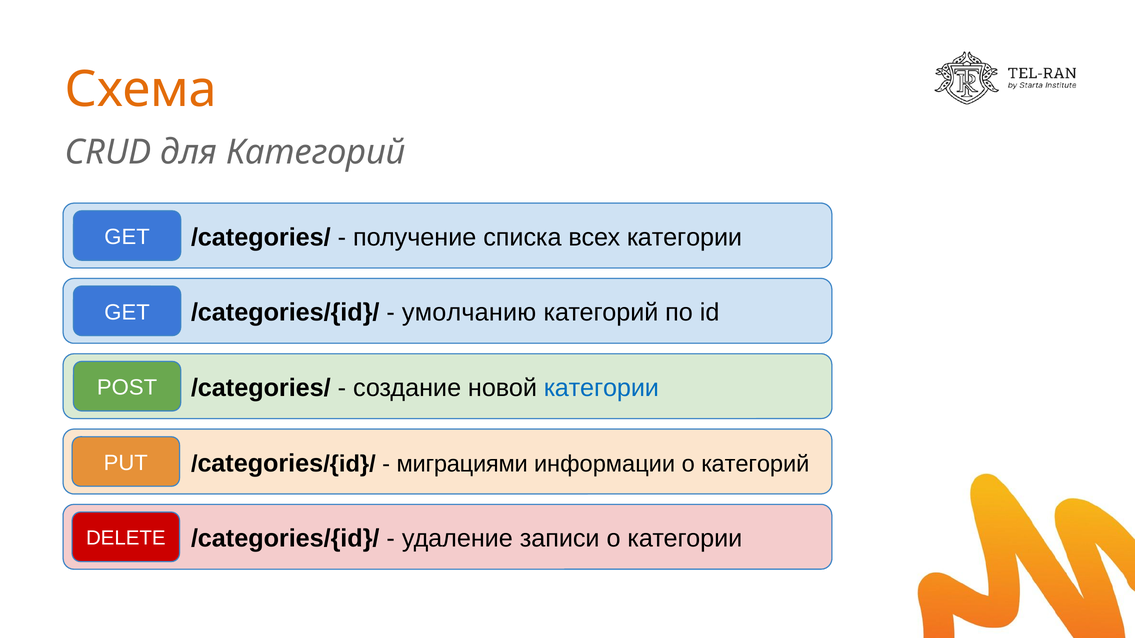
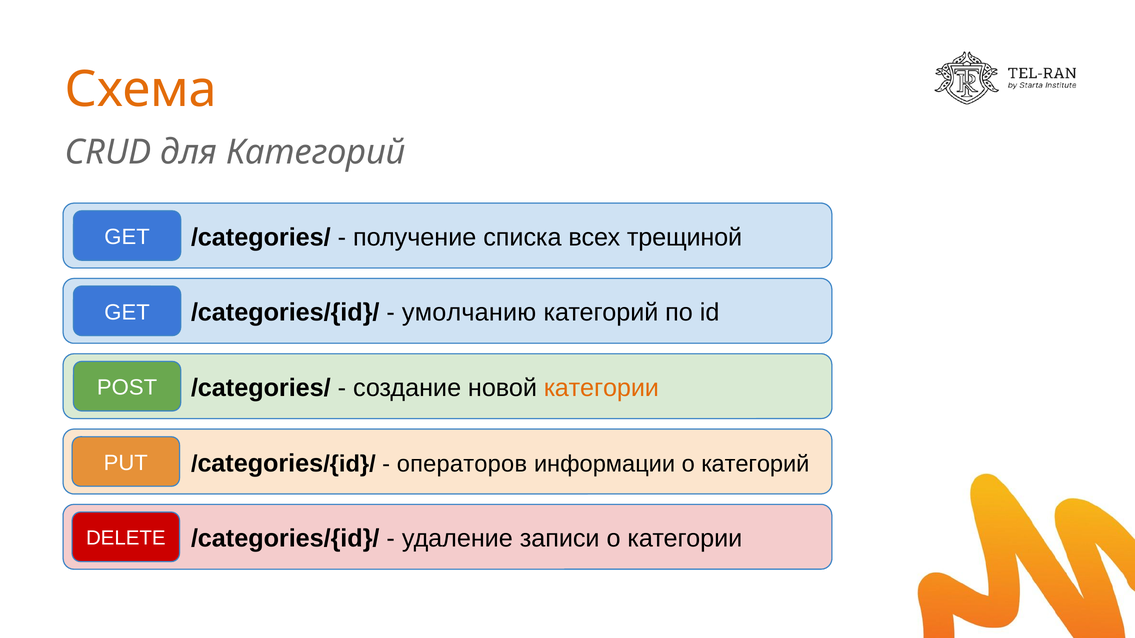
всех категории: категории -> трещиной
категории at (601, 388) colour: blue -> orange
миграциями: миграциями -> операторов
